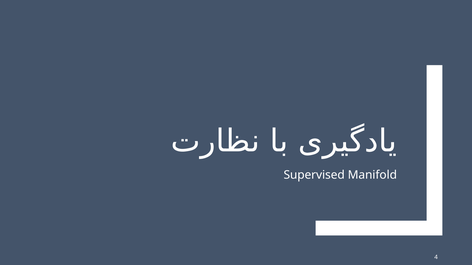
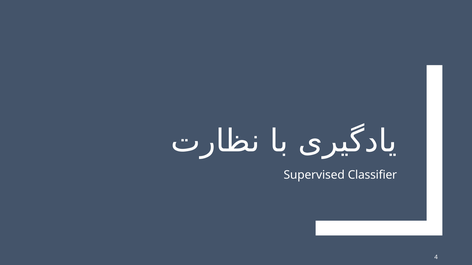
Manifold: Manifold -> Classifier
